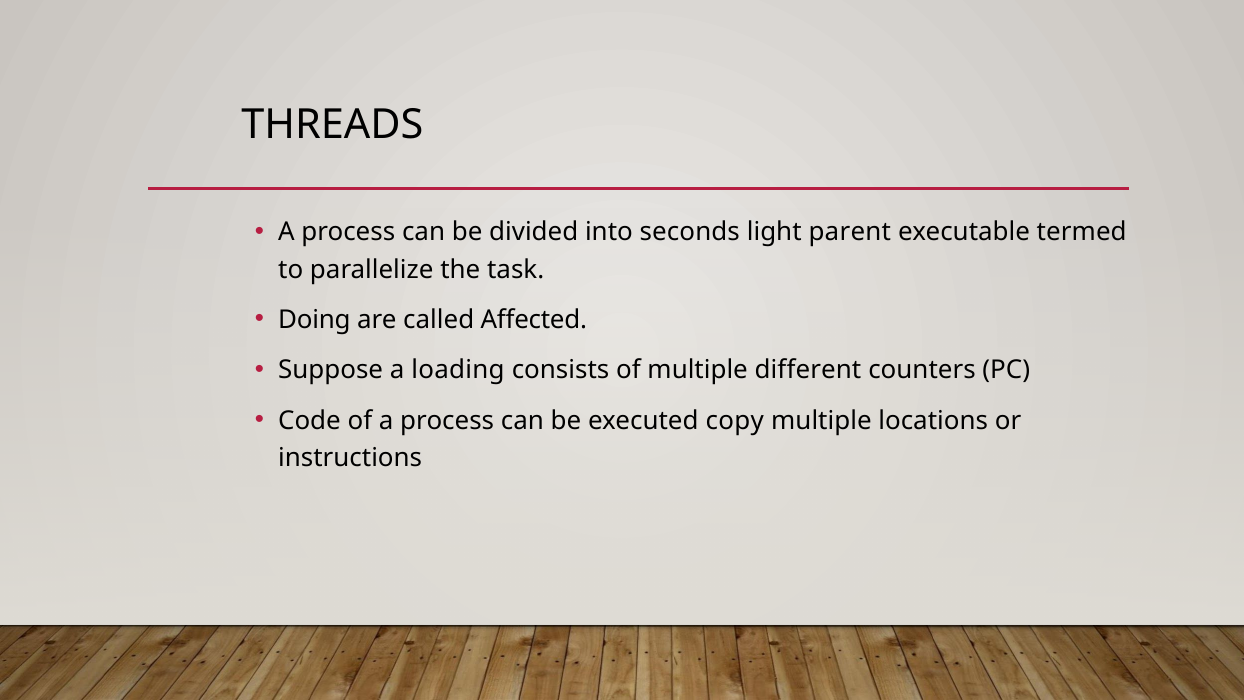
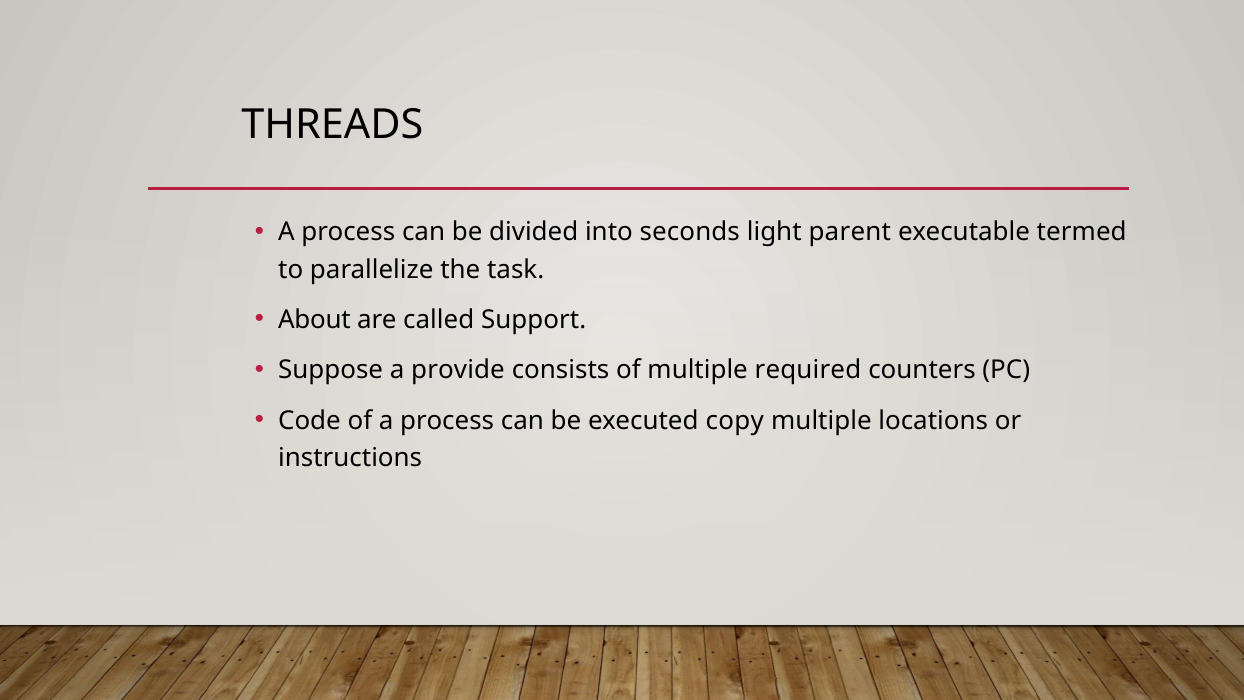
Doing: Doing -> About
Affected: Affected -> Support
loading: loading -> provide
different: different -> required
